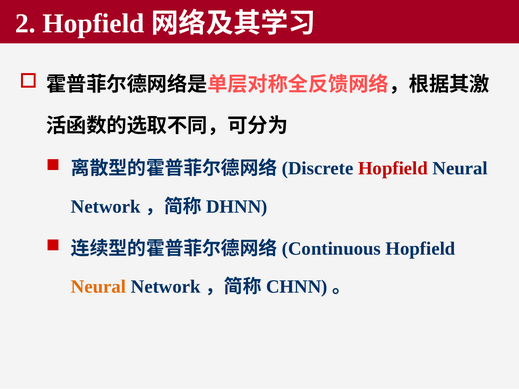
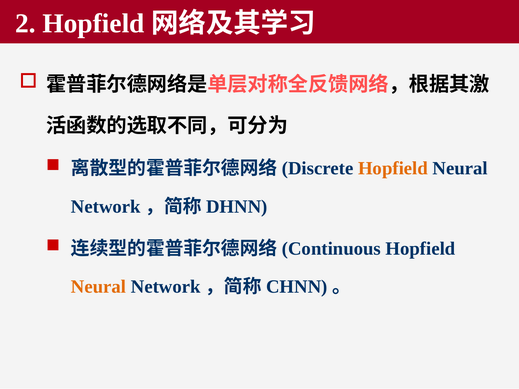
Hopfield at (393, 169) colour: red -> orange
